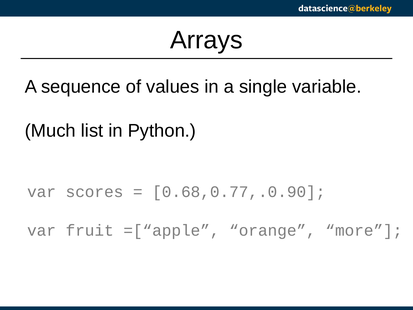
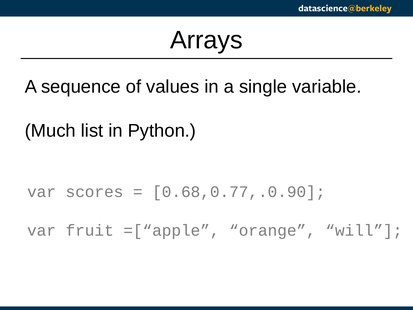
more: more -> will
